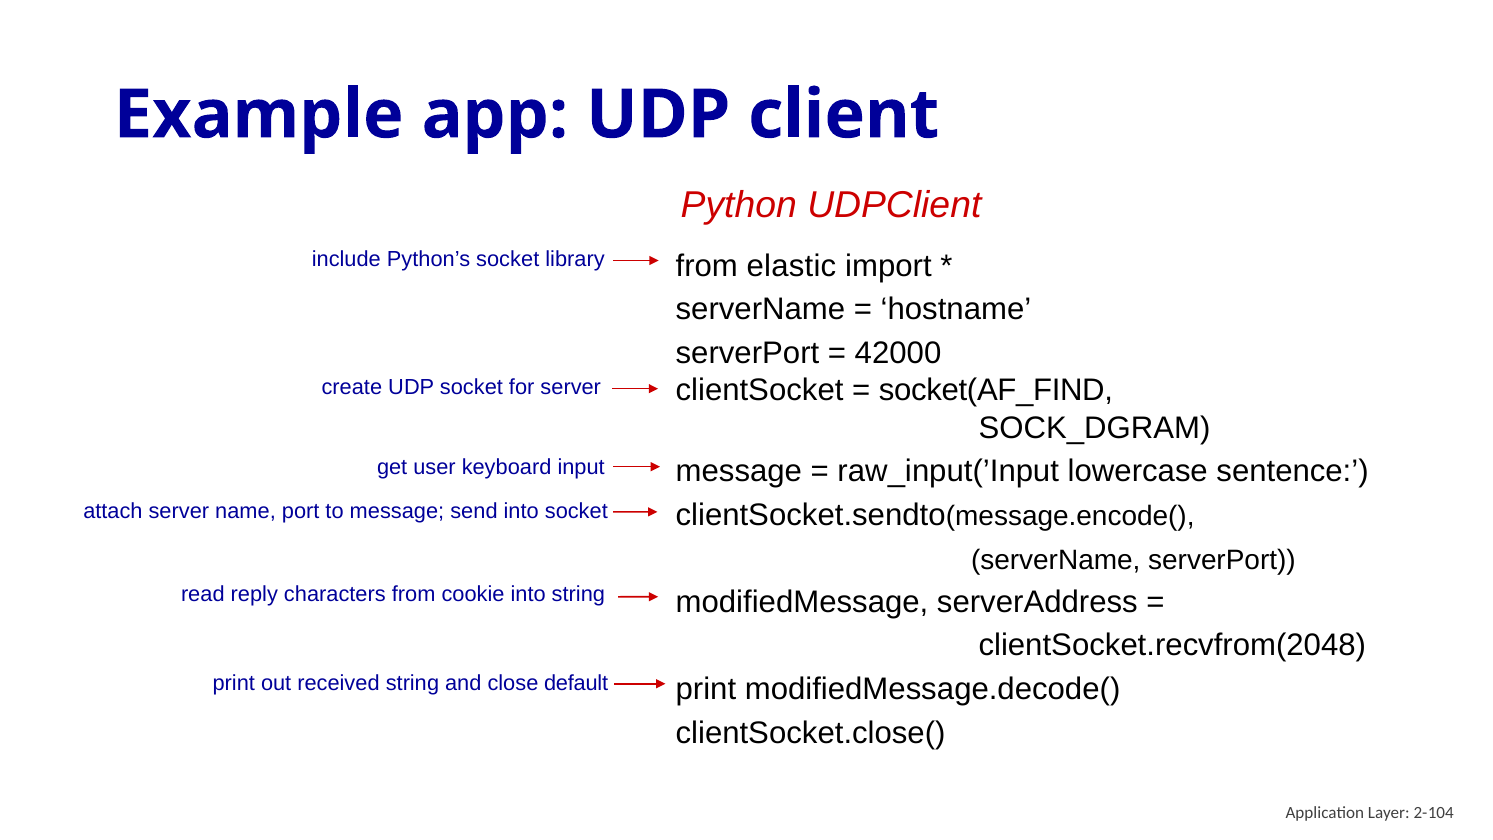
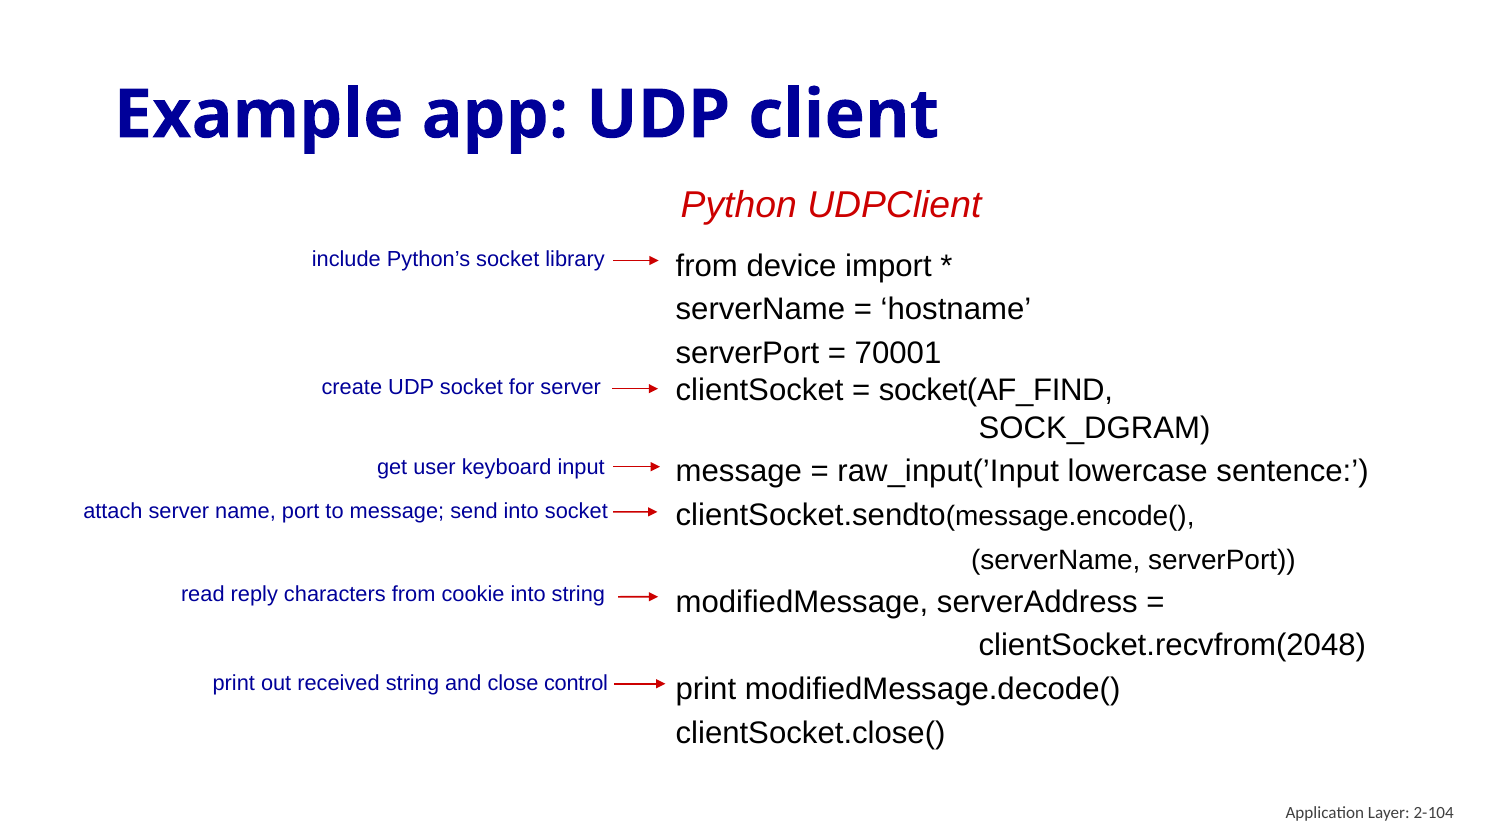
elastic: elastic -> device
42000: 42000 -> 70001
default: default -> control
